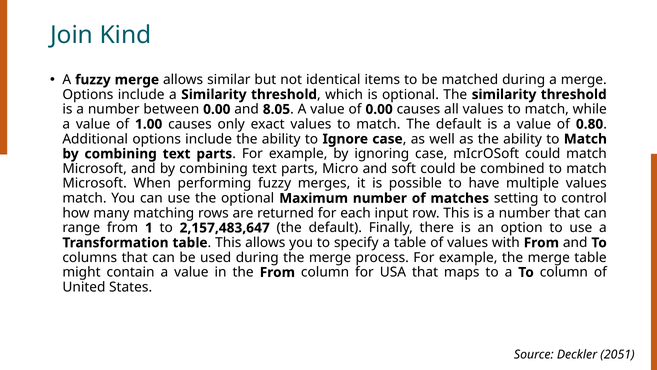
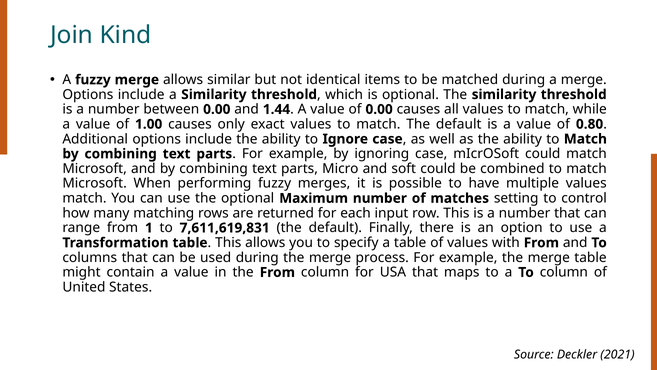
8.05: 8.05 -> 1.44
2,157,483,647: 2,157,483,647 -> 7,611,619,831
2051: 2051 -> 2021
